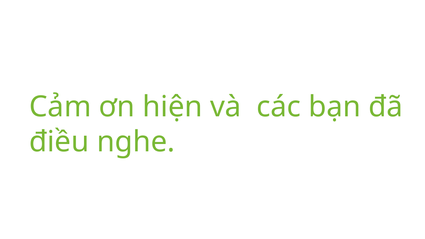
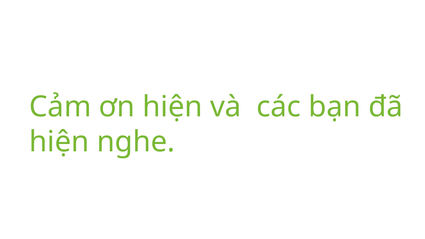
điều at (59, 142): điều -> hiện
